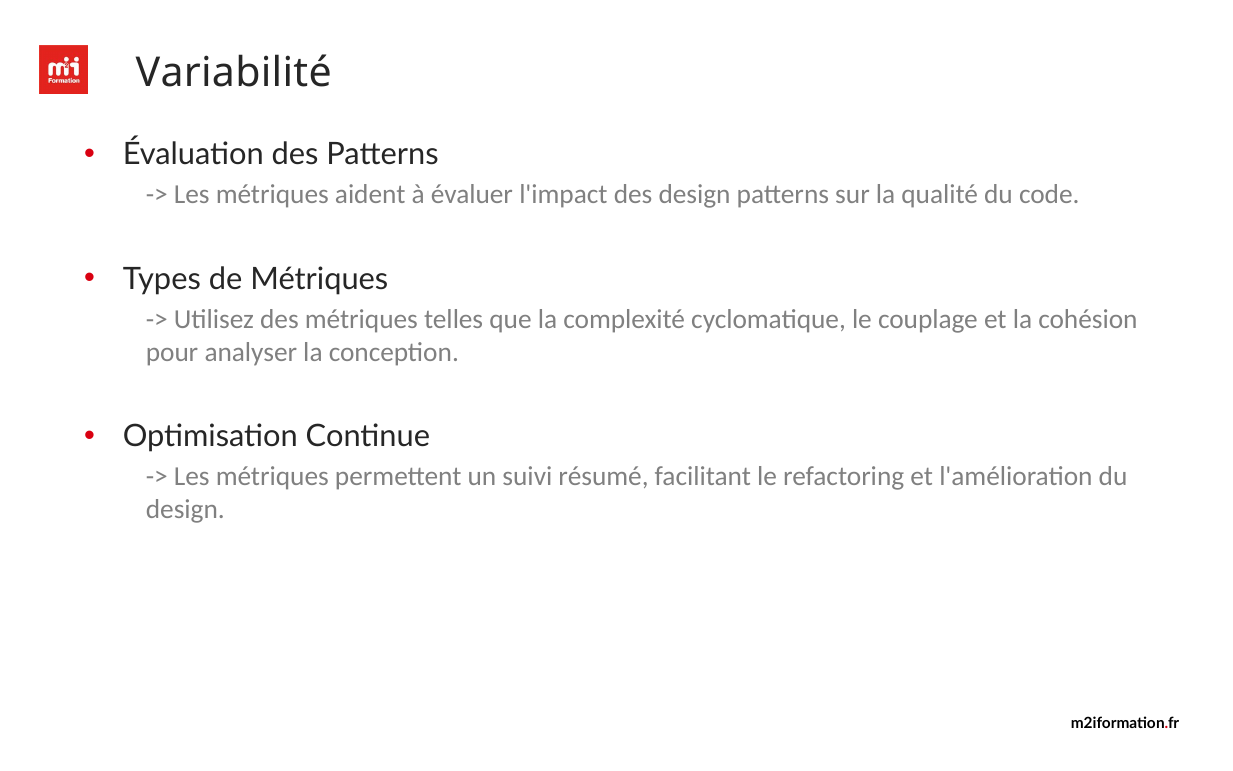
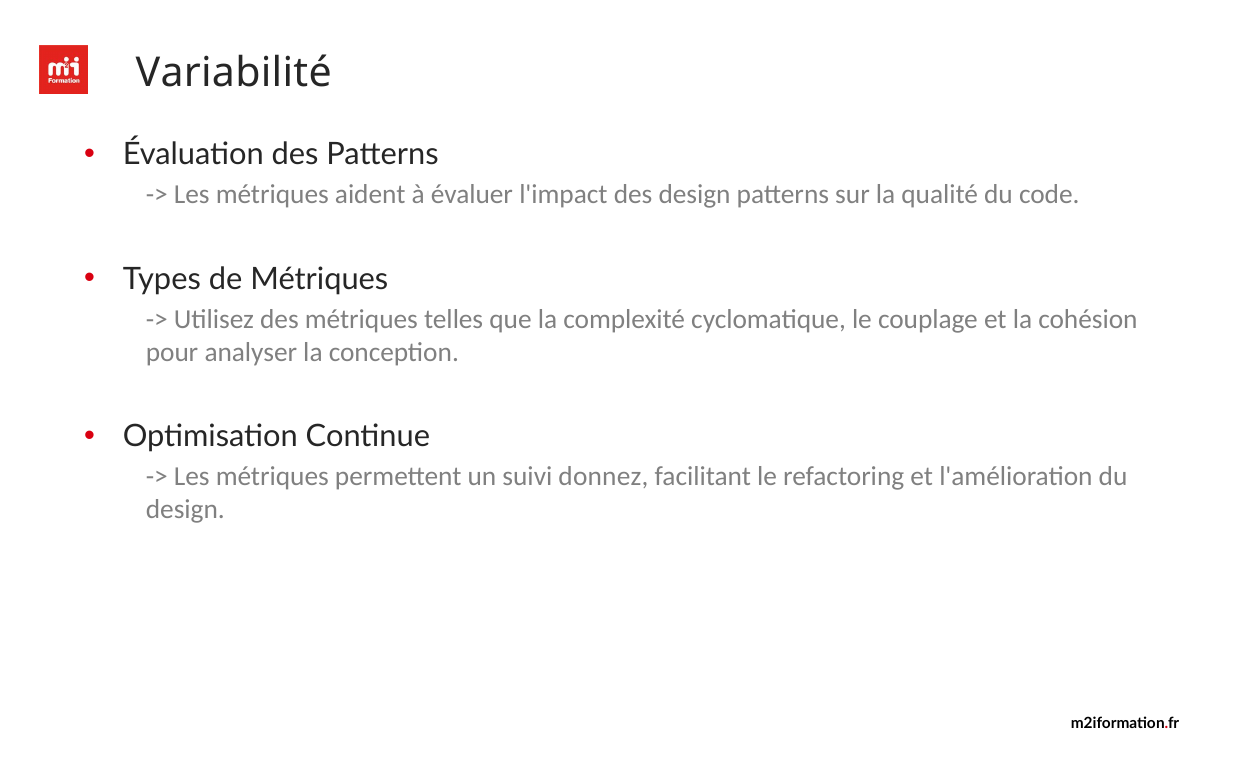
résumé: résumé -> donnez
